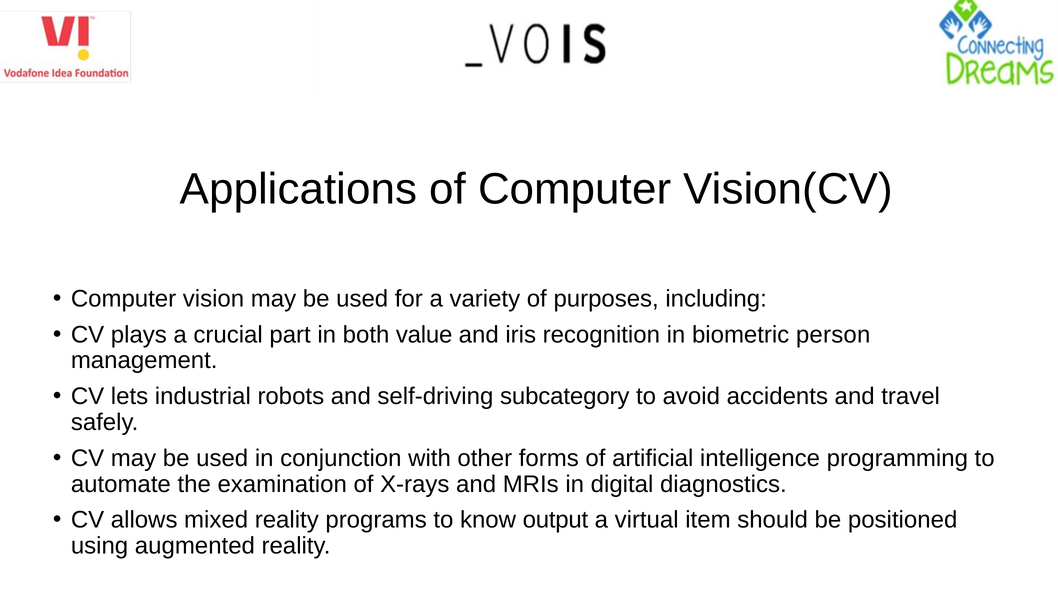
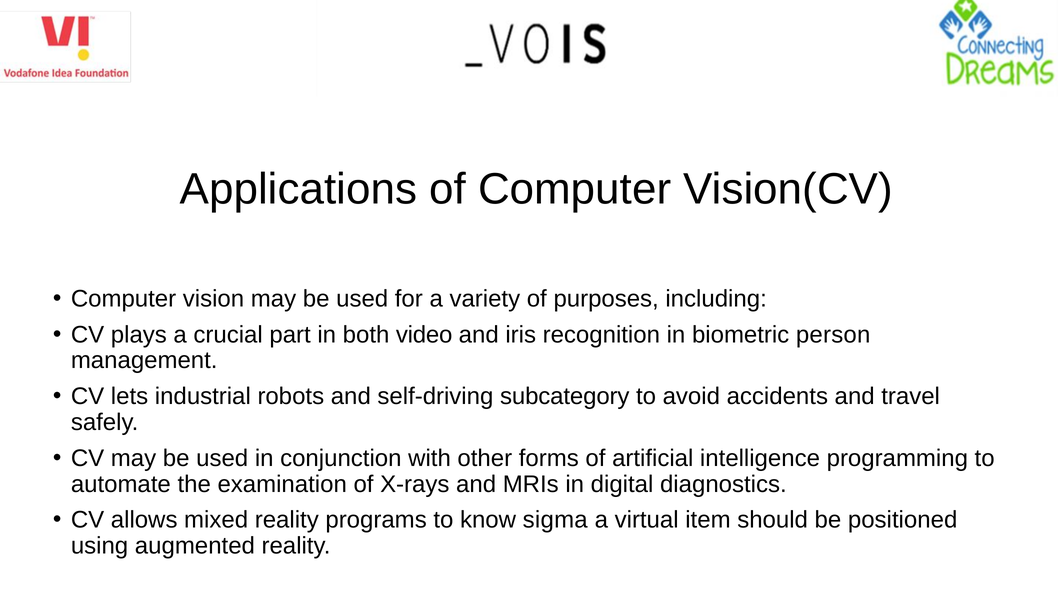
value: value -> video
output: output -> sigma
